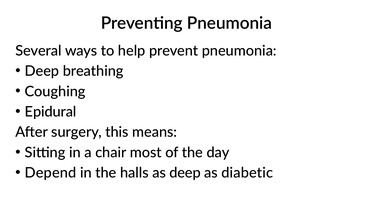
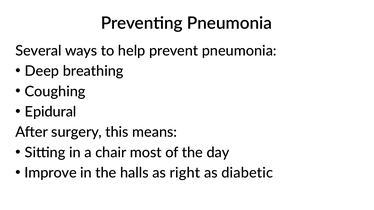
Depend: Depend -> Improve
as deep: deep -> right
